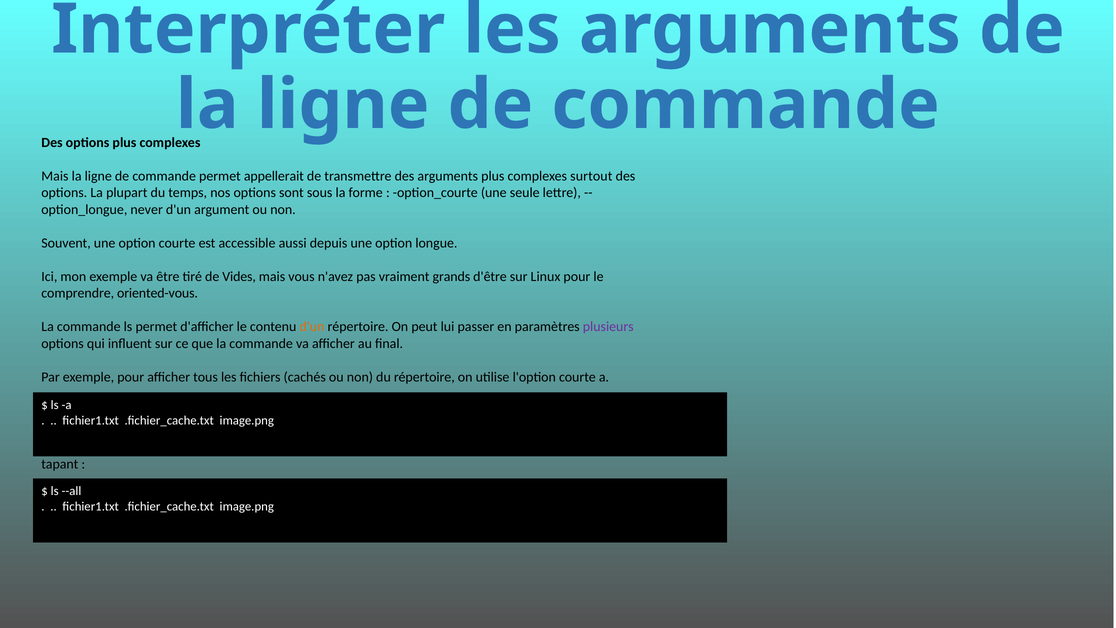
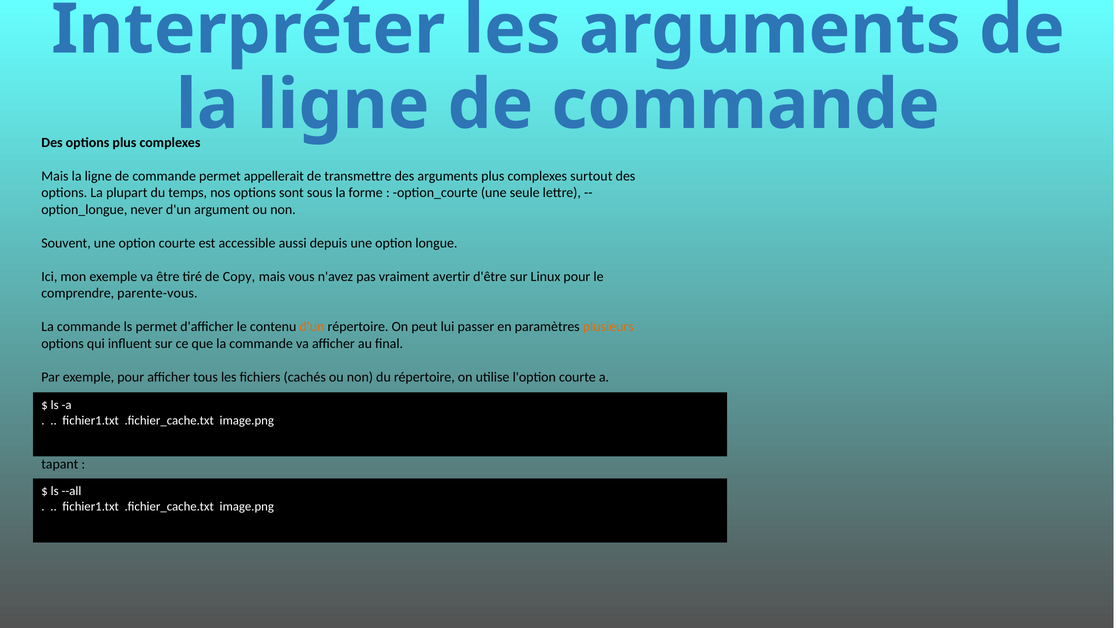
Vides: Vides -> Copy
grands: grands -> avertir
oriented-vous: oriented-vous -> parente-vous
plusieurs colour: purple -> orange
